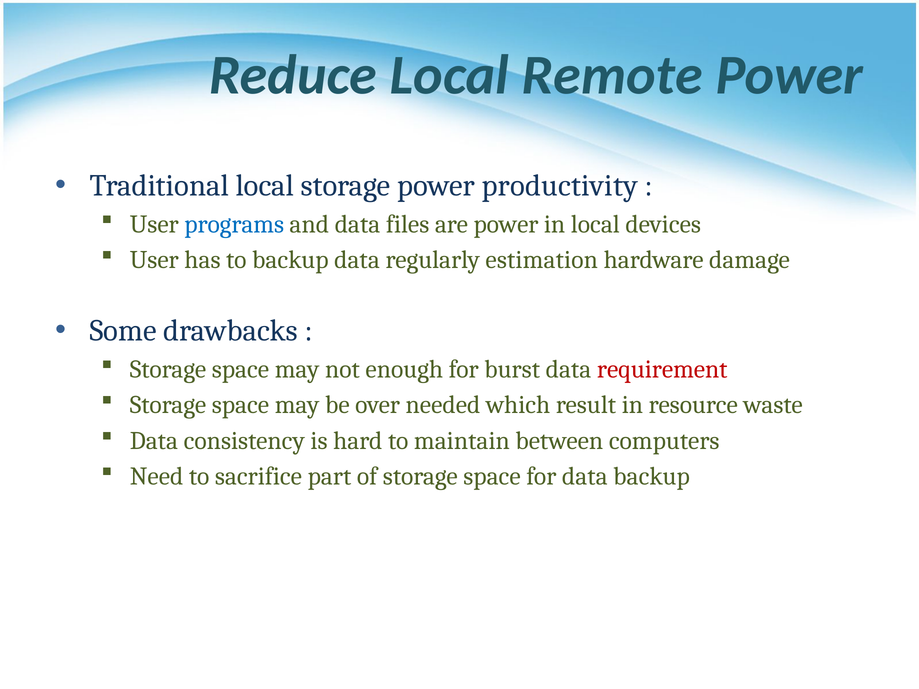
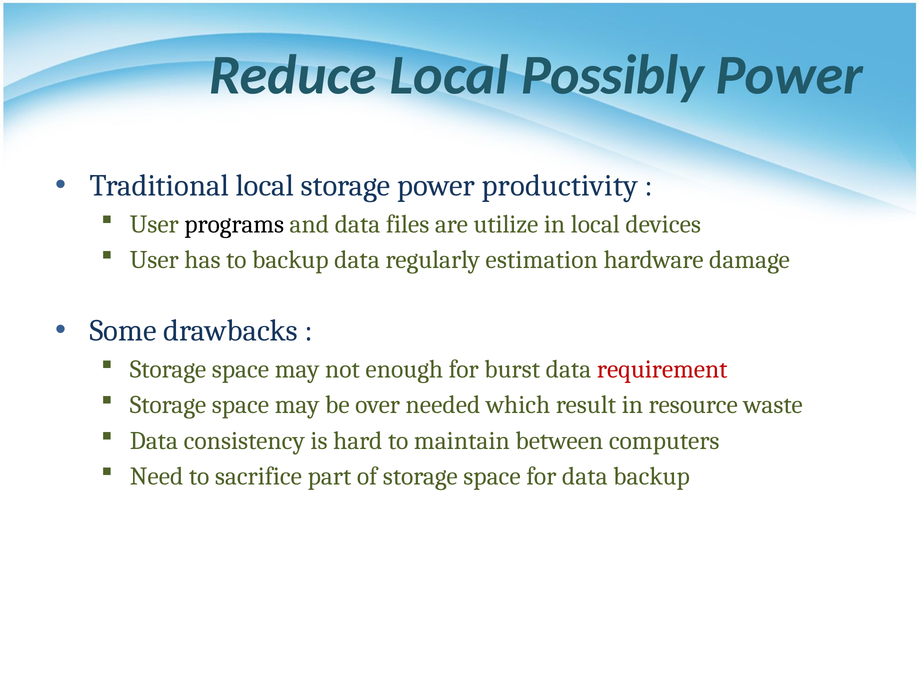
Remote: Remote -> Possibly
programs colour: blue -> black
are power: power -> utilize
